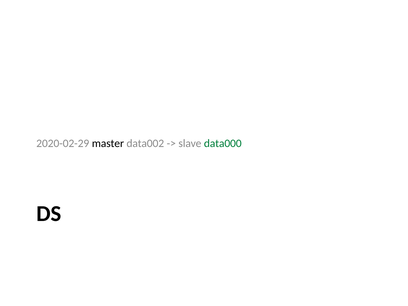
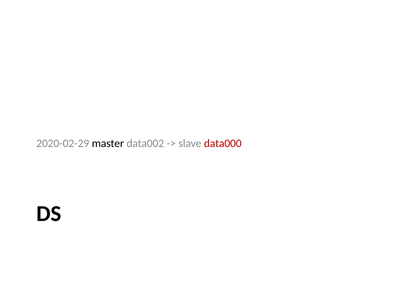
data000 colour: green -> red
